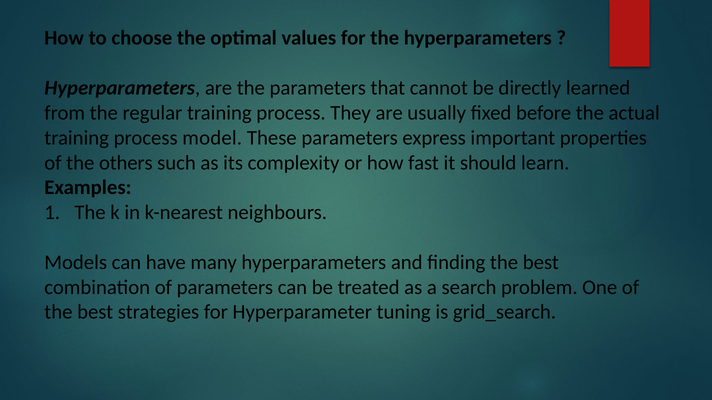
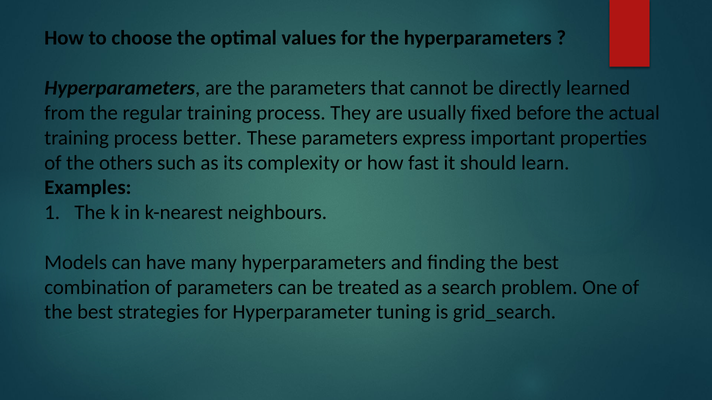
model: model -> better
